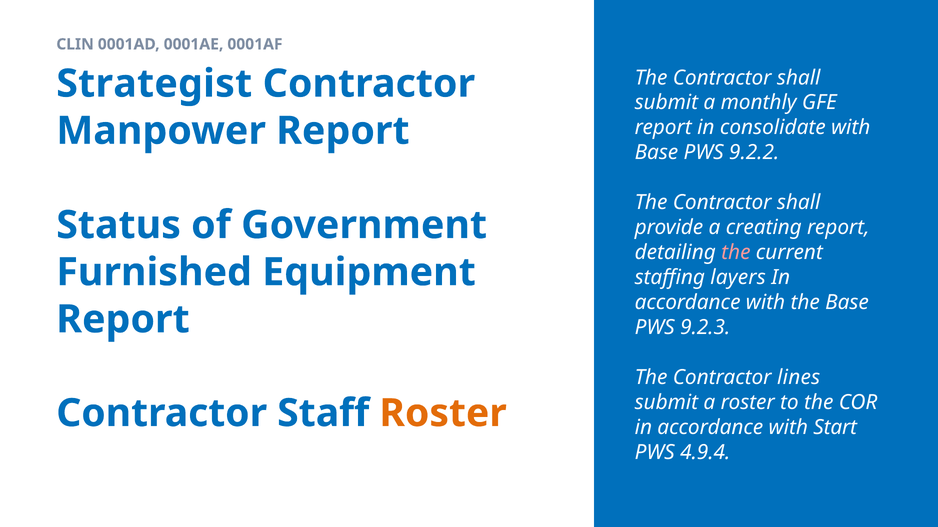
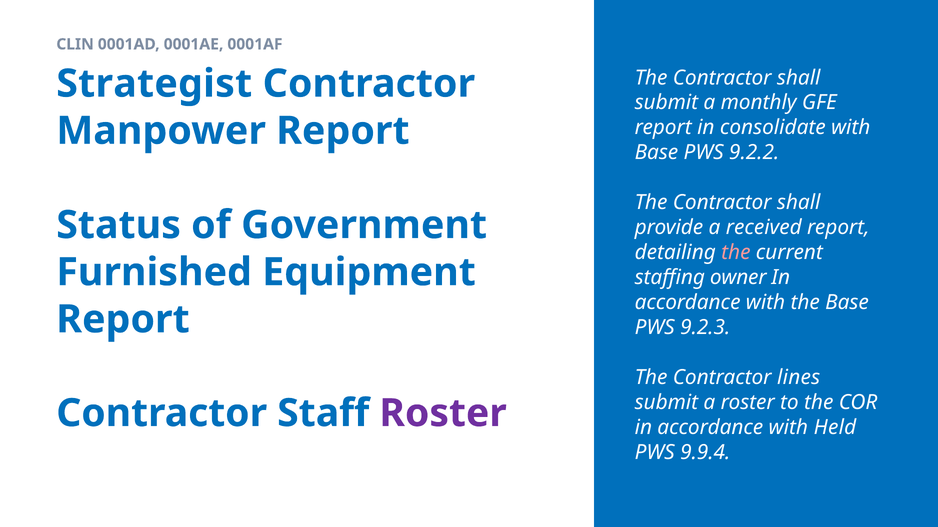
creating: creating -> received
layers: layers -> owner
Roster at (443, 414) colour: orange -> purple
Start: Start -> Held
4.9.4: 4.9.4 -> 9.9.4
